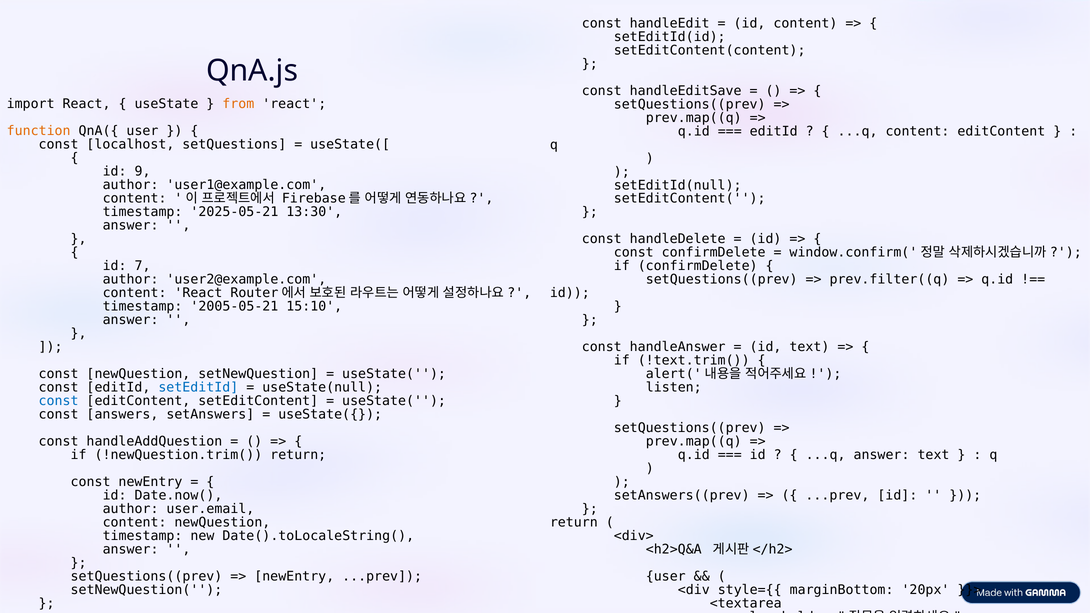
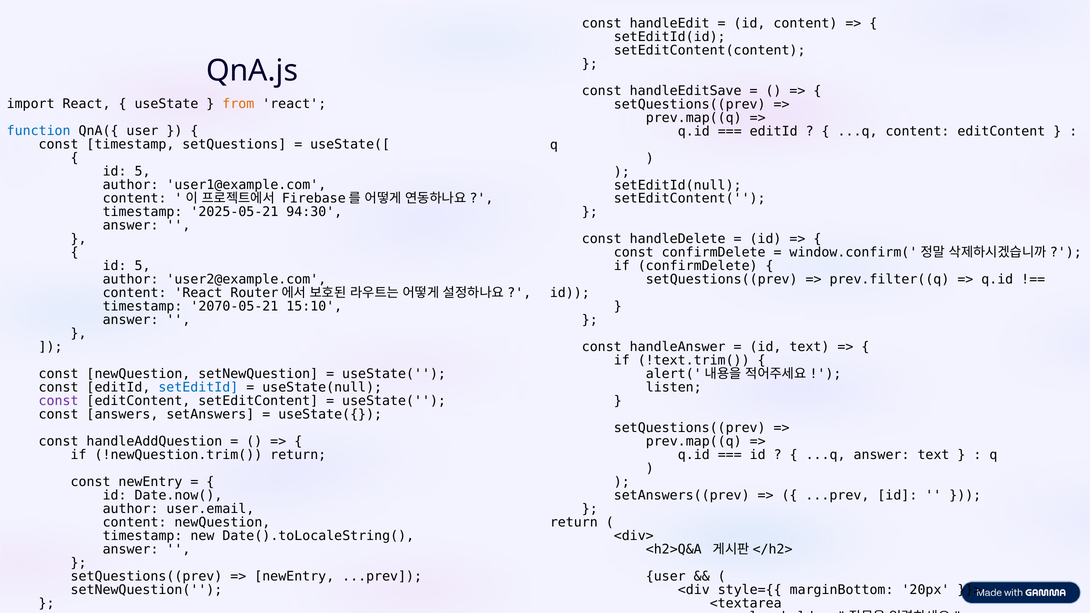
function colour: orange -> blue
const localhost: localhost -> timestamp
9 at (143, 172): 9 -> 5
13:30: 13:30 -> 94:30
7 at (143, 266): 7 -> 5
2005-05-21: 2005-05-21 -> 2070-05-21
const at (59, 401) colour: blue -> purple
